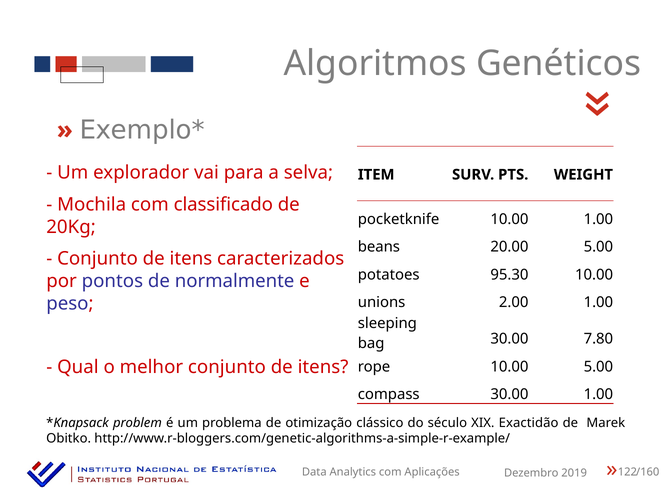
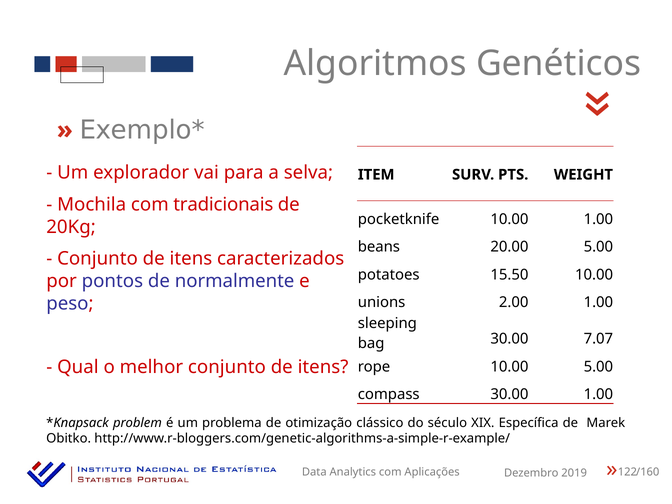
classificado: classificado -> tradicionais
95.30: 95.30 -> 15.50
7.80: 7.80 -> 7.07
Exactidão: Exactidão -> Específica
